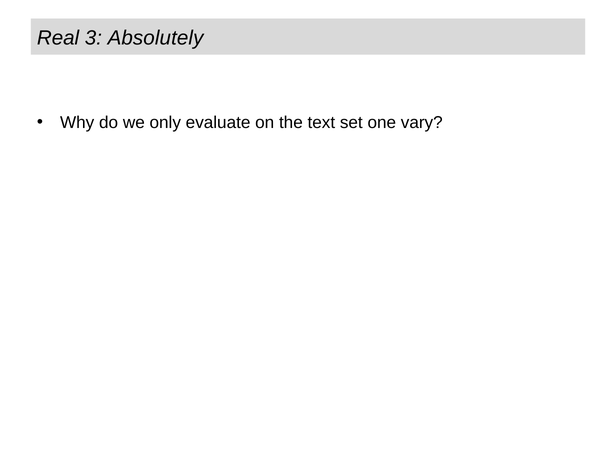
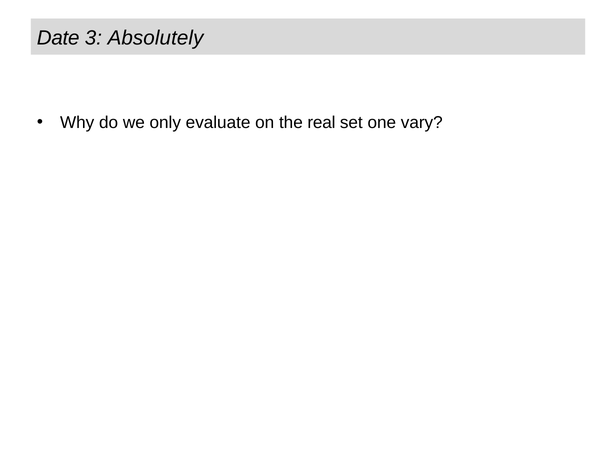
Real: Real -> Date
text: text -> real
